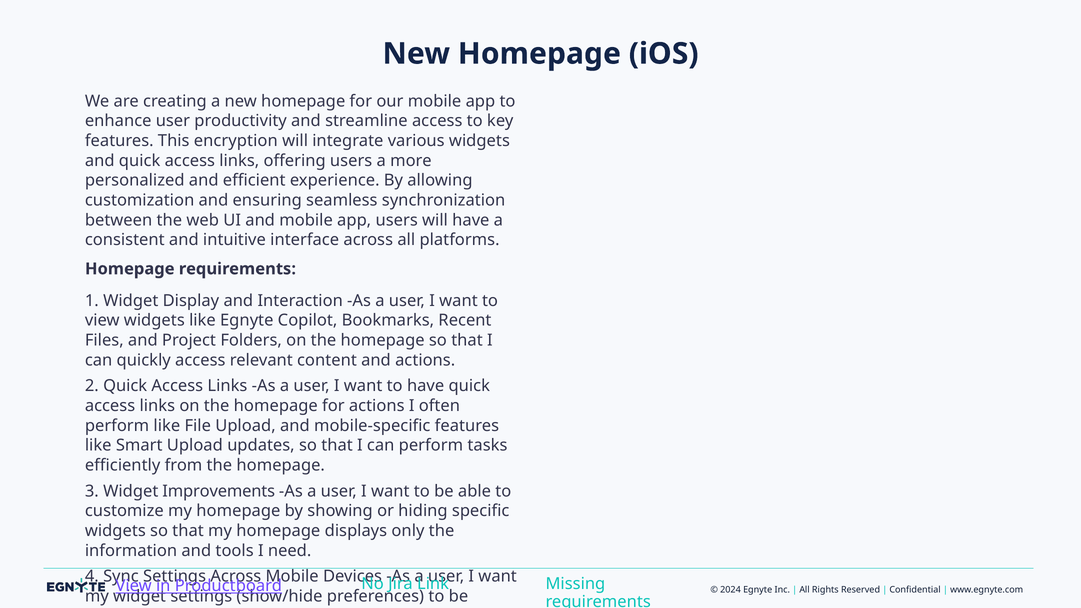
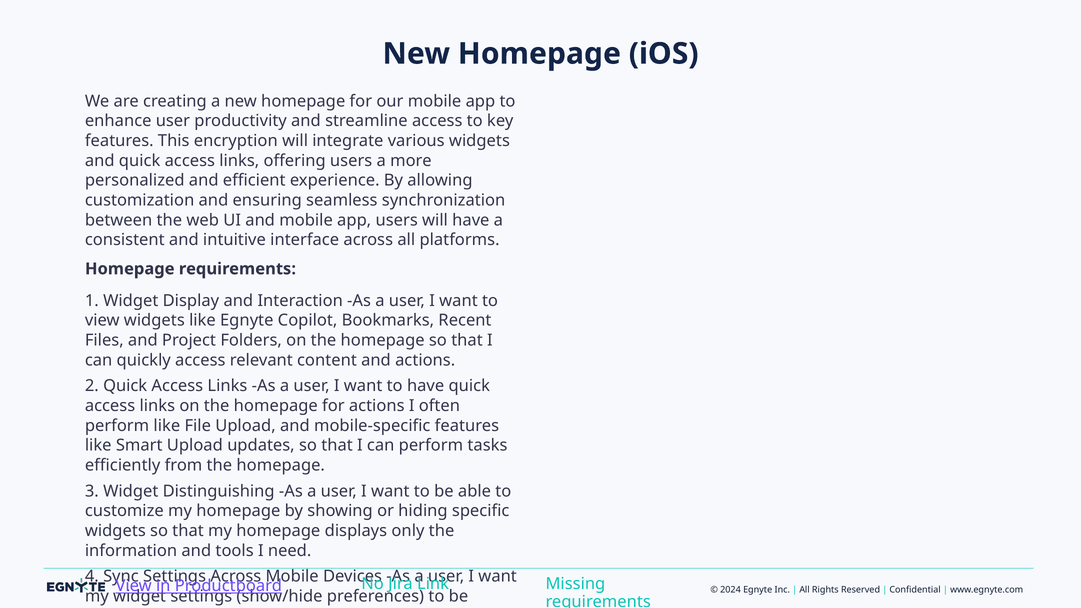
Improvements: Improvements -> Distinguishing
